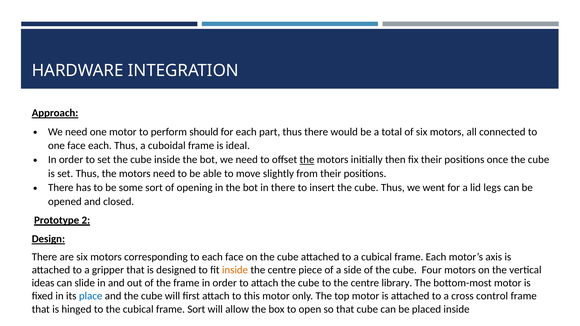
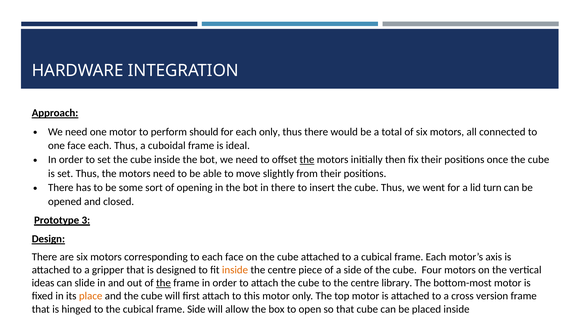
each part: part -> only
legs: legs -> turn
2: 2 -> 3
the at (163, 283) underline: none -> present
place colour: blue -> orange
control: control -> version
frame Sort: Sort -> Side
